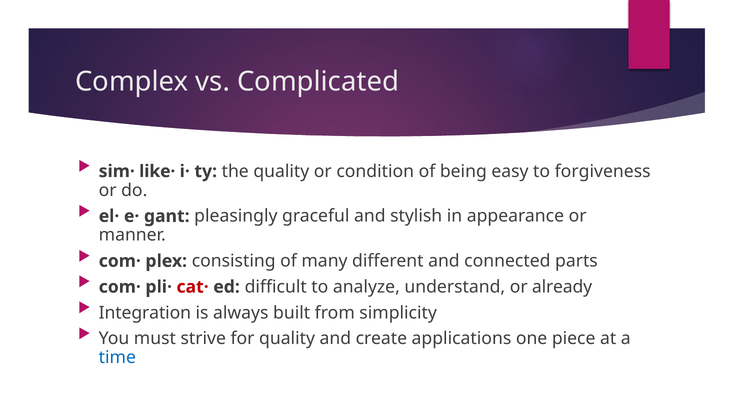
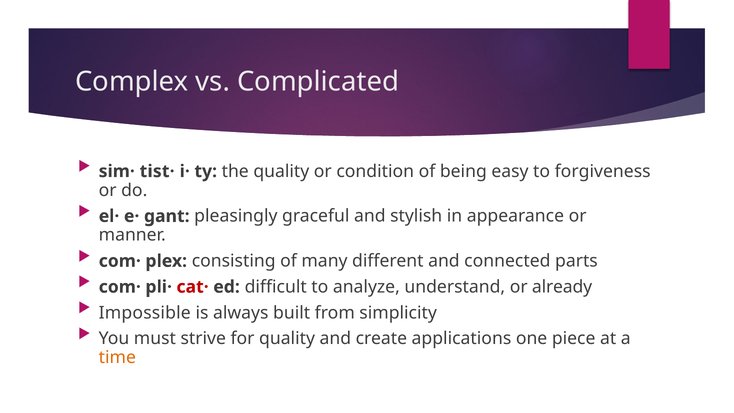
like·: like· -> tist·
Integration: Integration -> Impossible
time colour: blue -> orange
